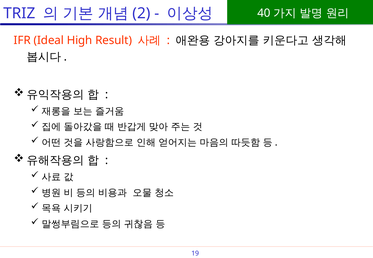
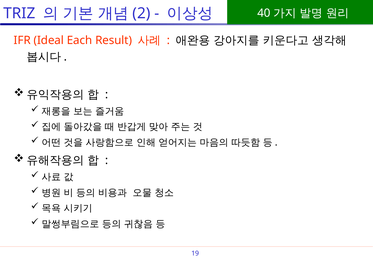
High: High -> Each
